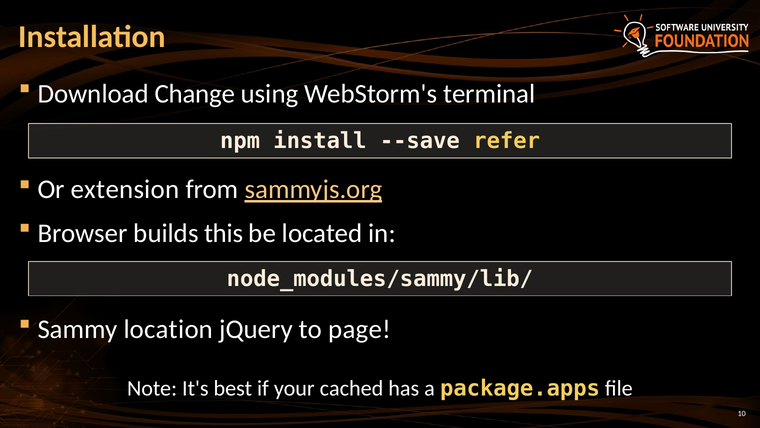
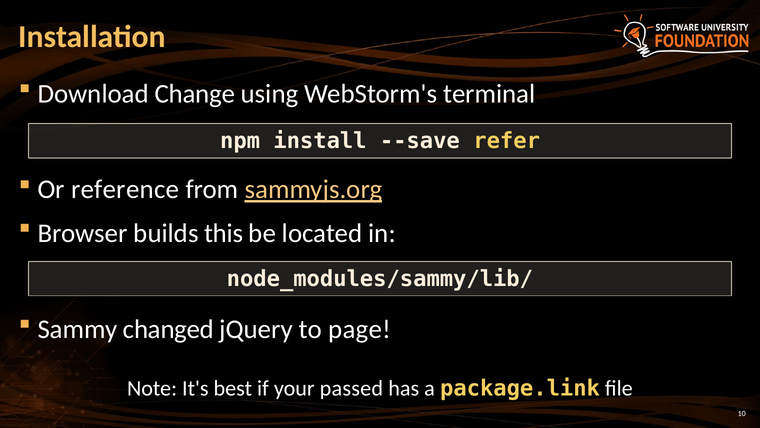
extension: extension -> reference
location: location -> changed
cached: cached -> passed
package.apps: package.apps -> package.link
